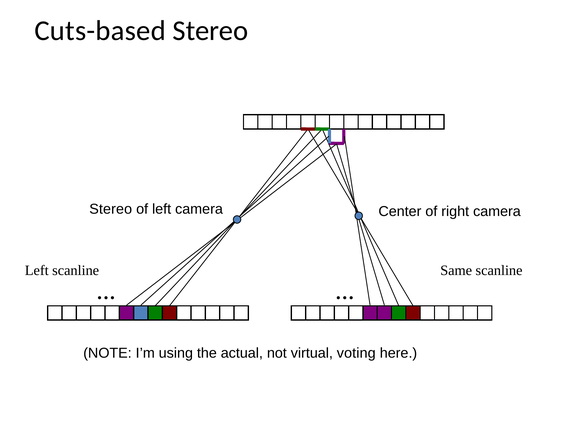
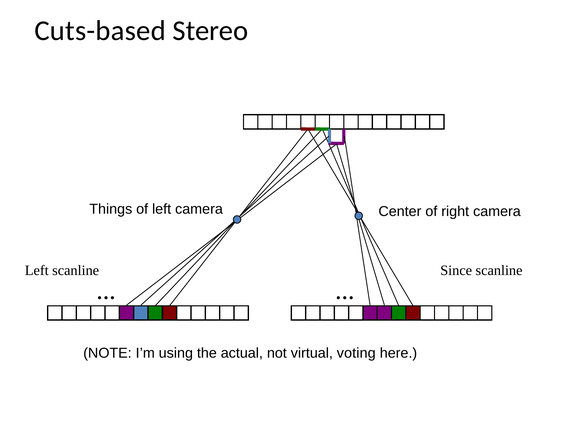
Stereo at (111, 209): Stereo -> Things
Same: Same -> Since
